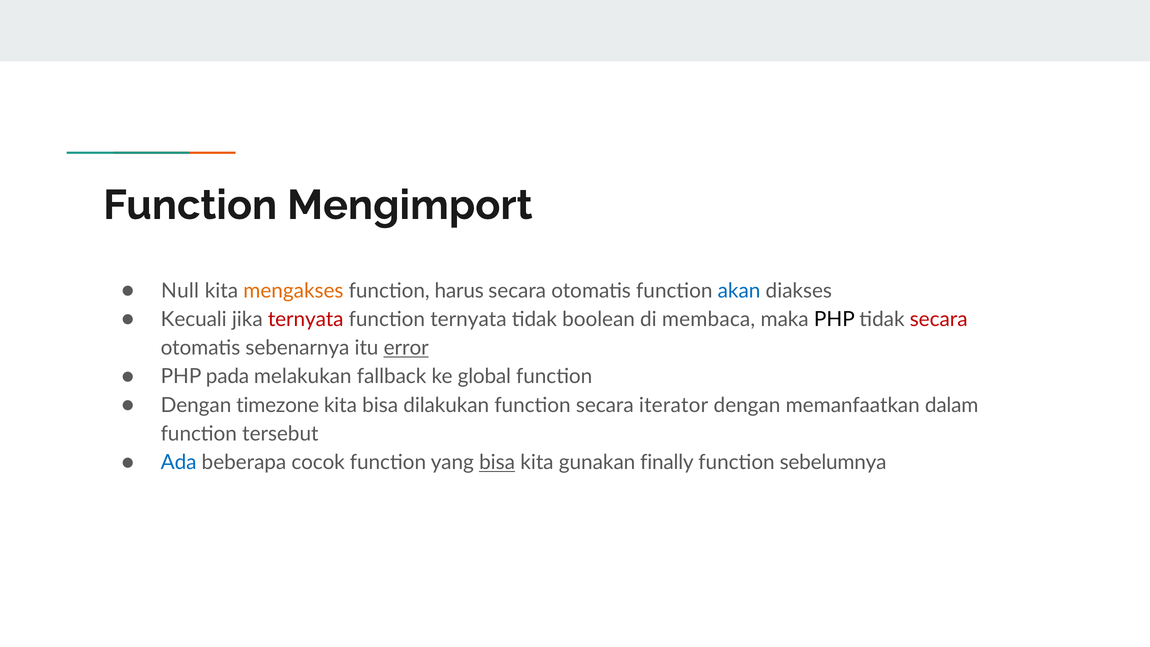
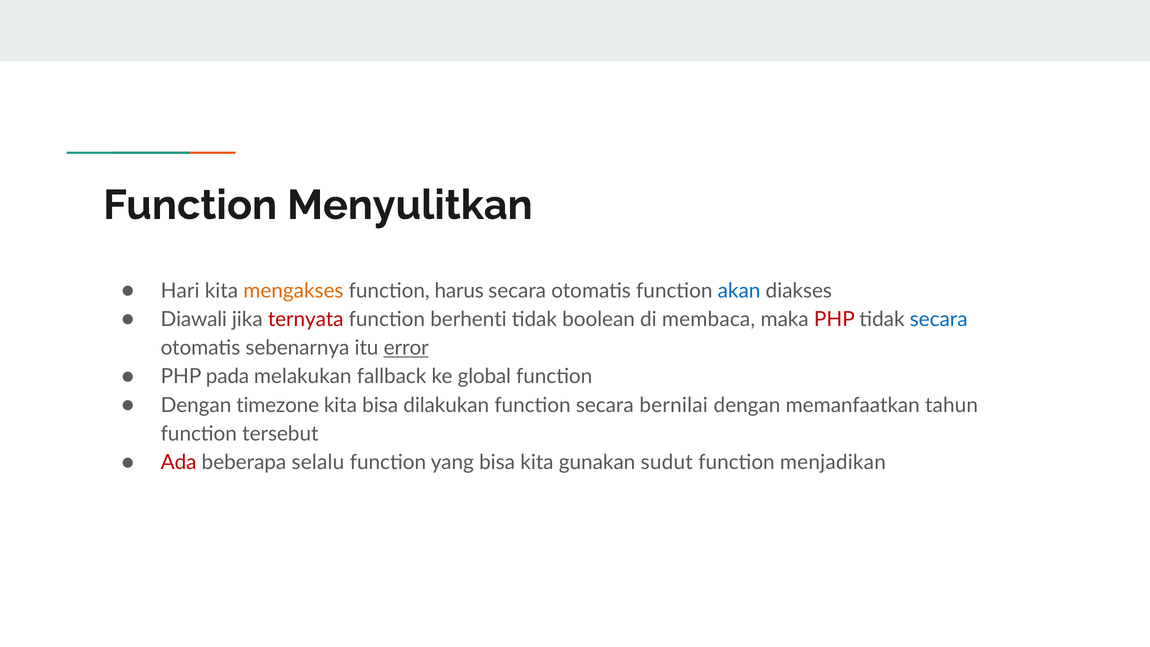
Mengimport: Mengimport -> Menyulitkan
Null: Null -> Hari
Kecuali: Kecuali -> Diawali
function ternyata: ternyata -> berhenti
PHP at (834, 319) colour: black -> red
secara at (939, 319) colour: red -> blue
iterator: iterator -> bernilai
dalam: dalam -> tahun
Ada colour: blue -> red
cocok: cocok -> selalu
bisa at (497, 463) underline: present -> none
finally: finally -> sudut
sebelumnya: sebelumnya -> menjadikan
